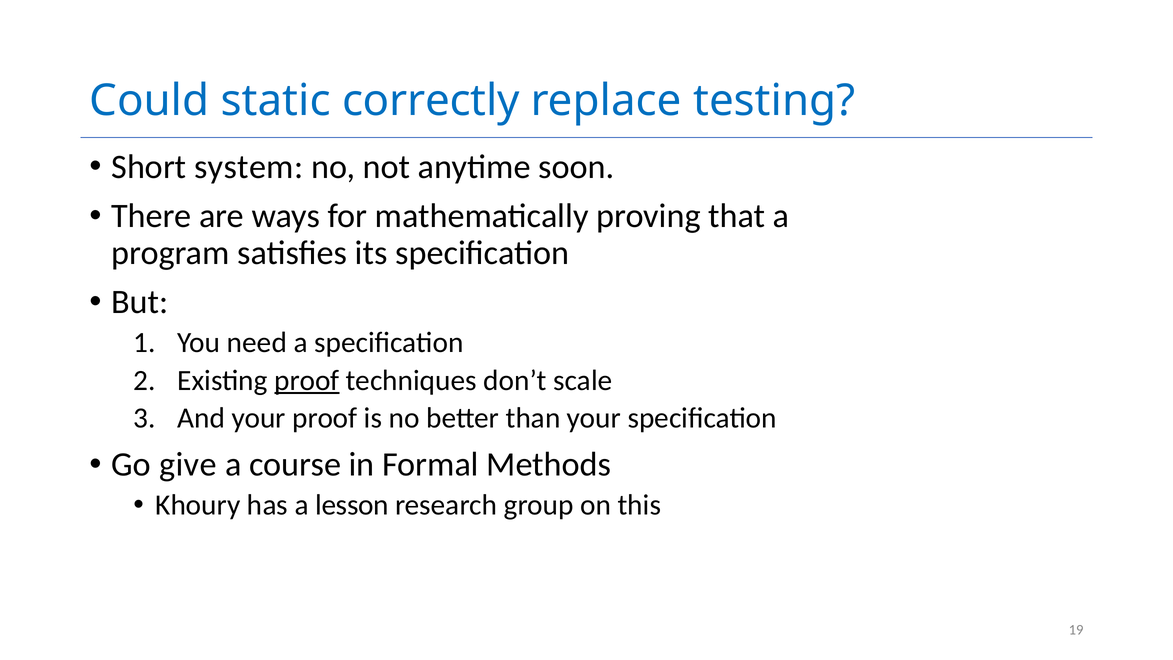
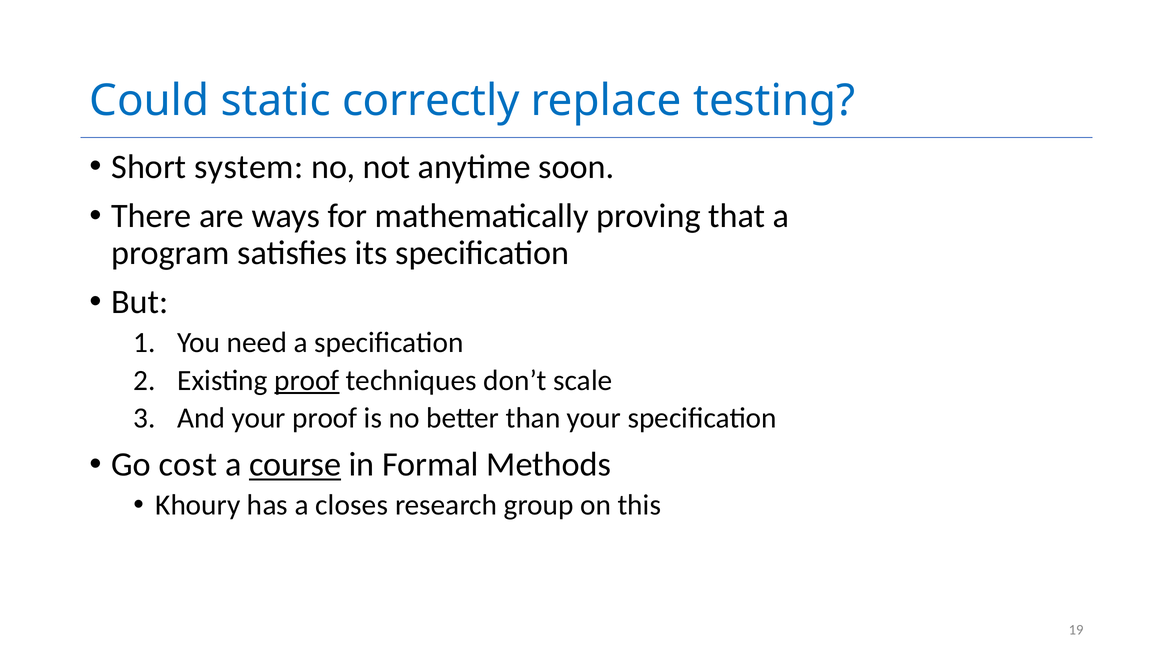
give: give -> cost
course underline: none -> present
lesson: lesson -> closes
